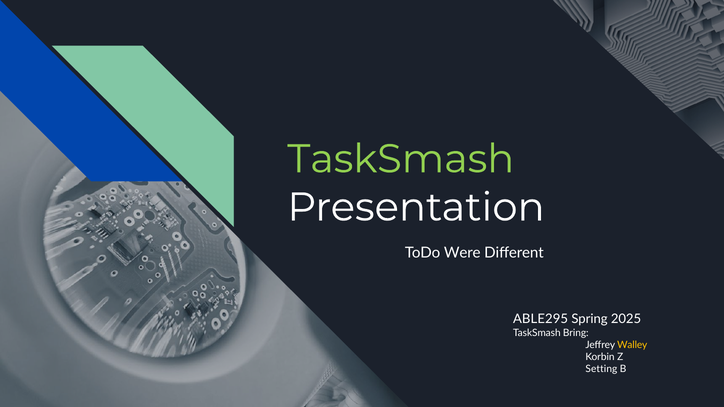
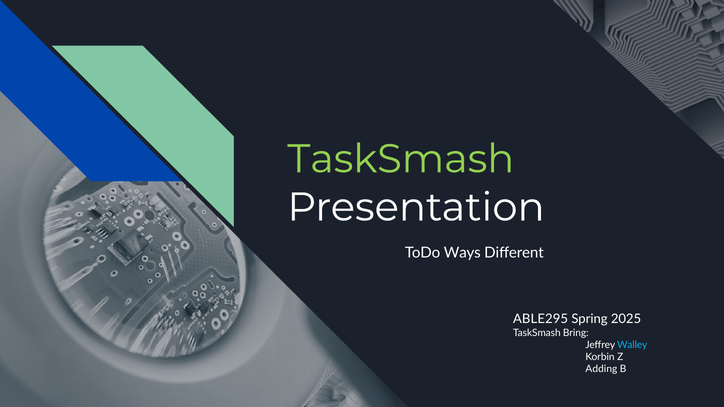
Were: Were -> Ways
Walley colour: yellow -> light blue
Setting: Setting -> Adding
